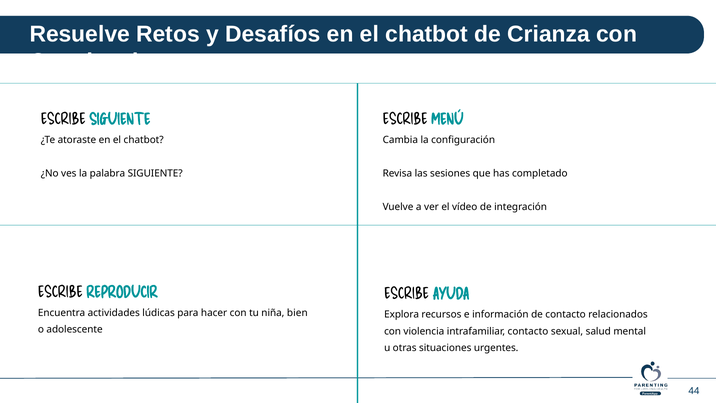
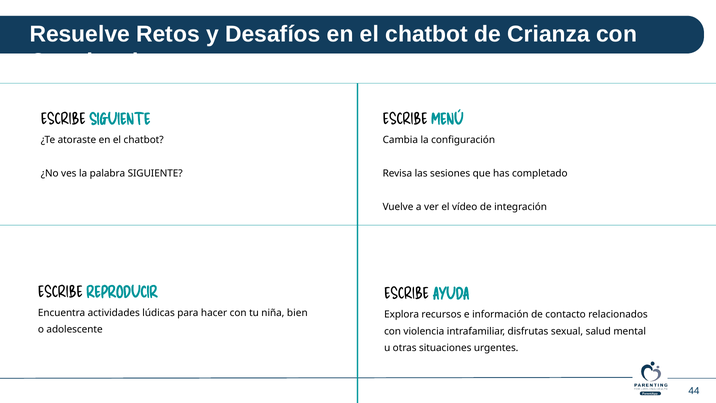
intrafamiliar contacto: contacto -> disfrutas
